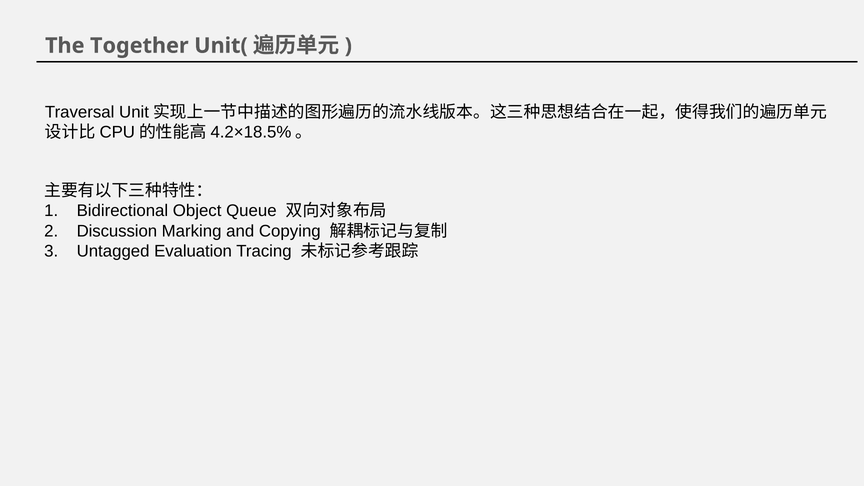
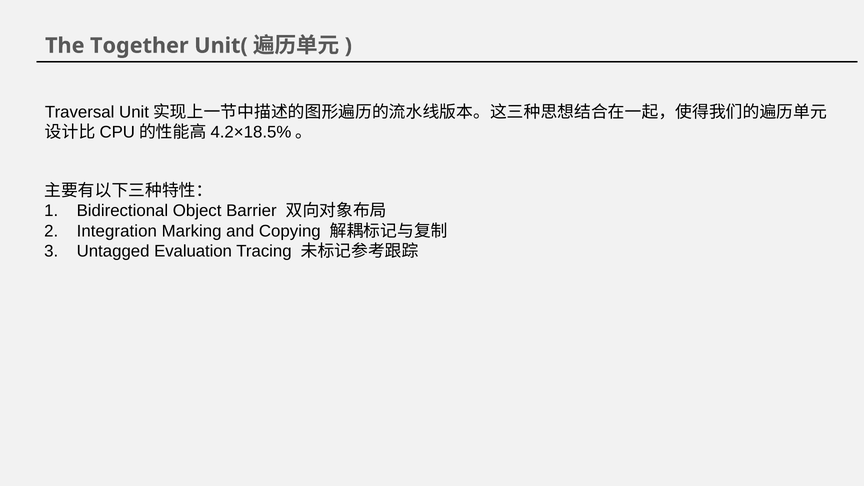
Queue: Queue -> Barrier
Discussion: Discussion -> Integration
